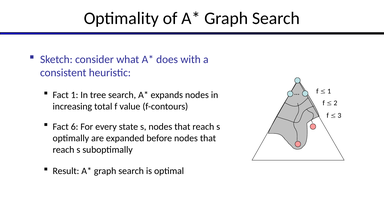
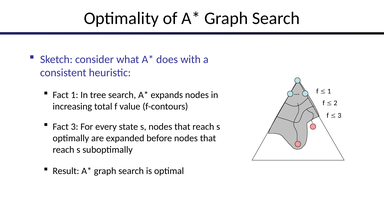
Fact 6: 6 -> 3
